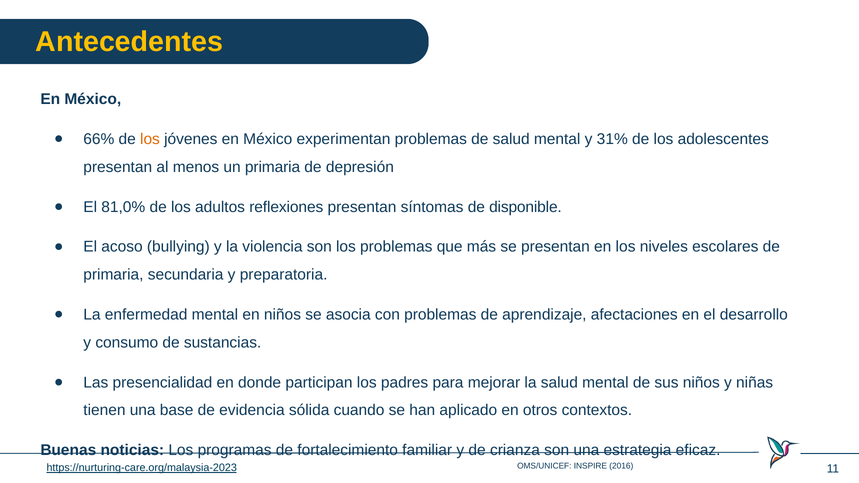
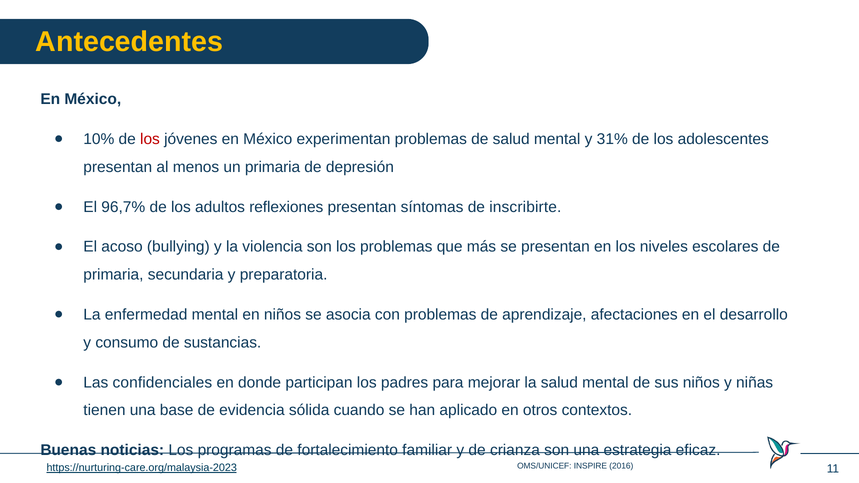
66%: 66% -> 10%
los at (150, 139) colour: orange -> red
81,0%: 81,0% -> 96,7%
disponible: disponible -> inscribirte
presencialidad: presencialidad -> confidenciales
